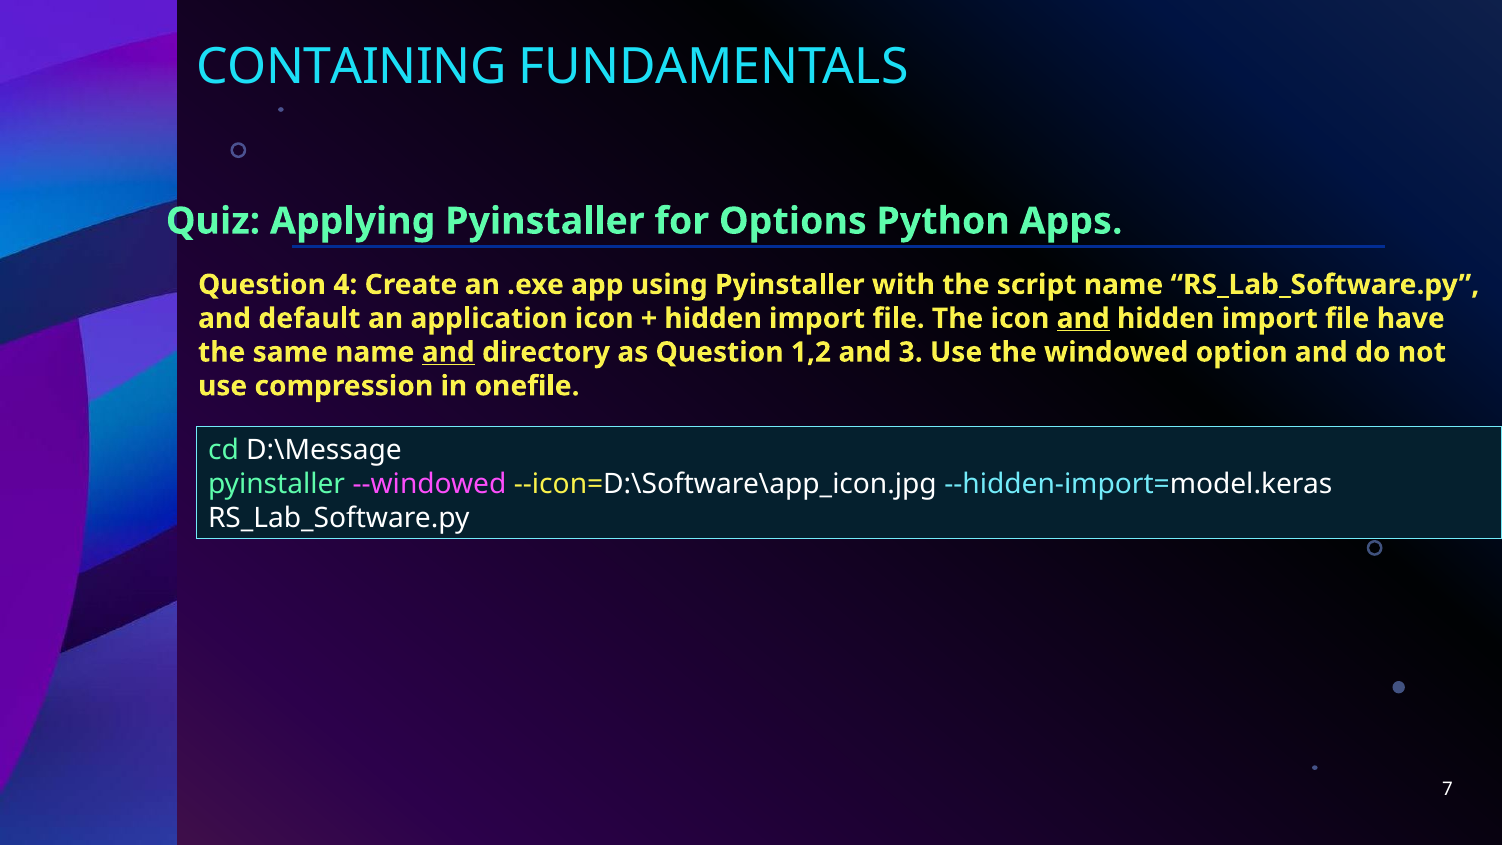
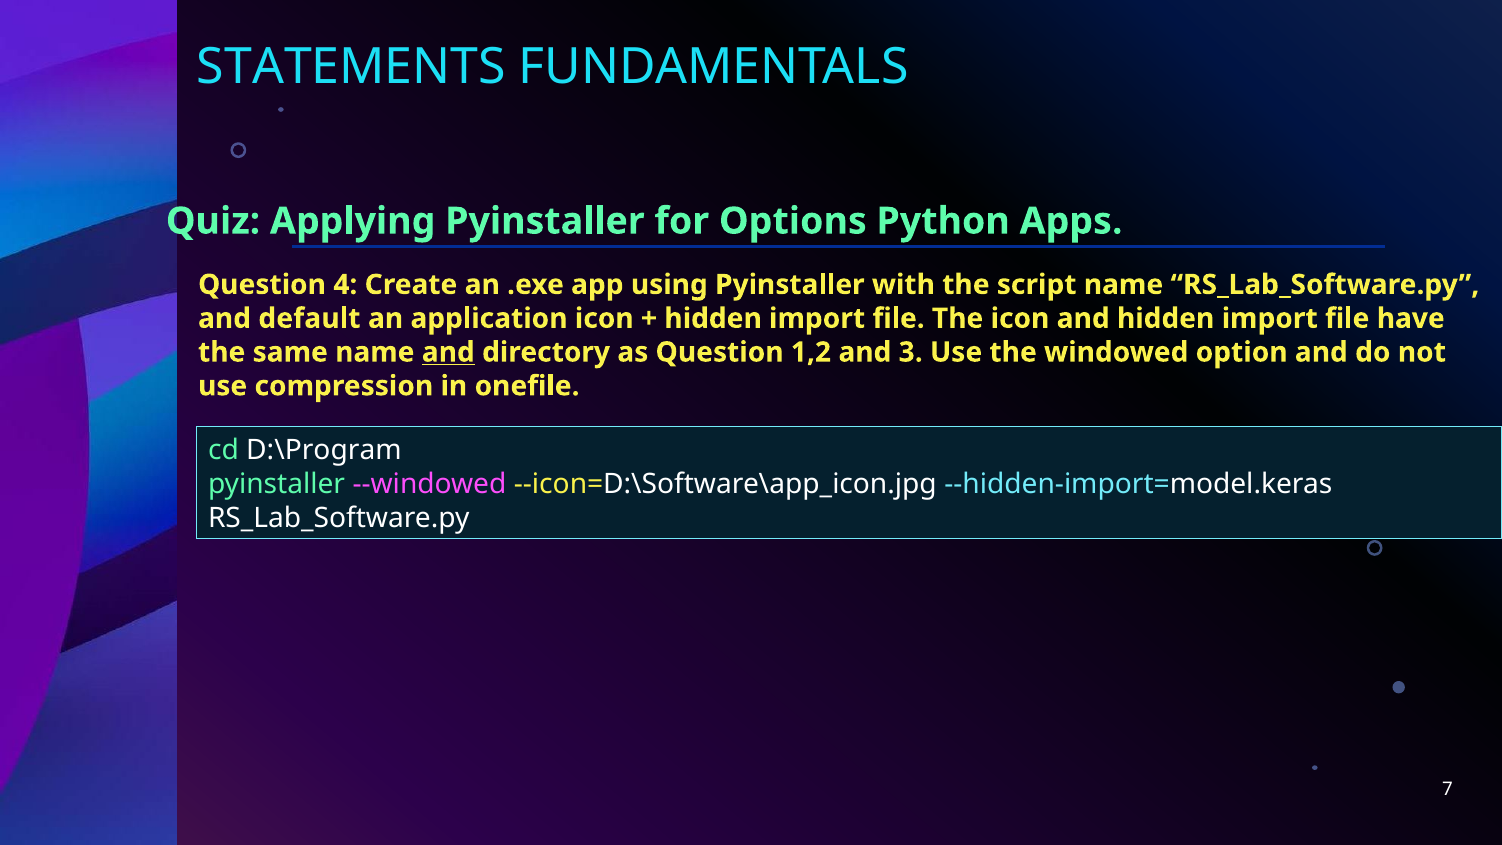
CONTAINING: CONTAINING -> STATEMENTS
and at (1083, 318) underline: present -> none
D:\Message: D:\Message -> D:\Program
